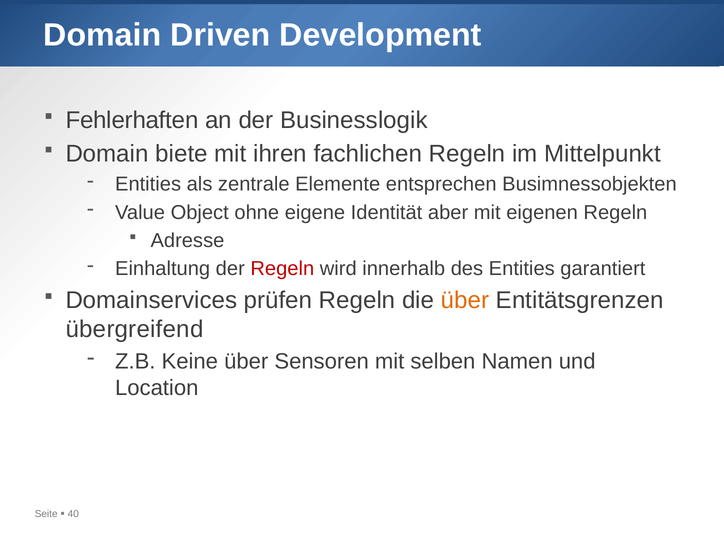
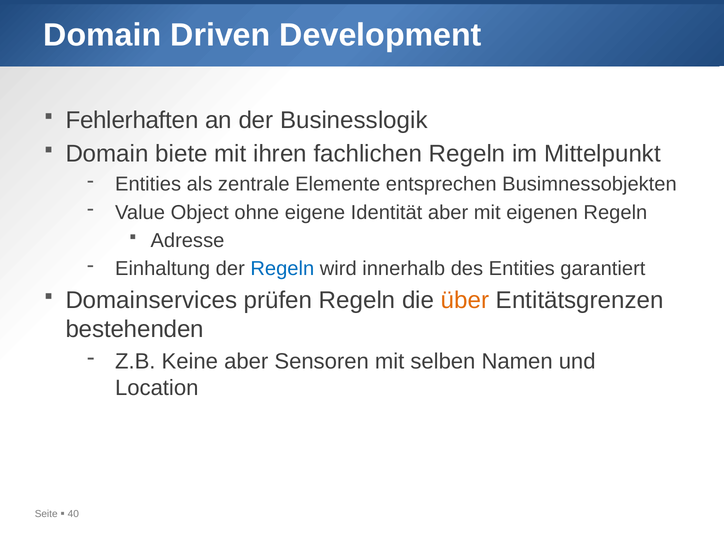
Regeln at (282, 269) colour: red -> blue
übergreifend: übergreifend -> bestehenden
Keine über: über -> aber
